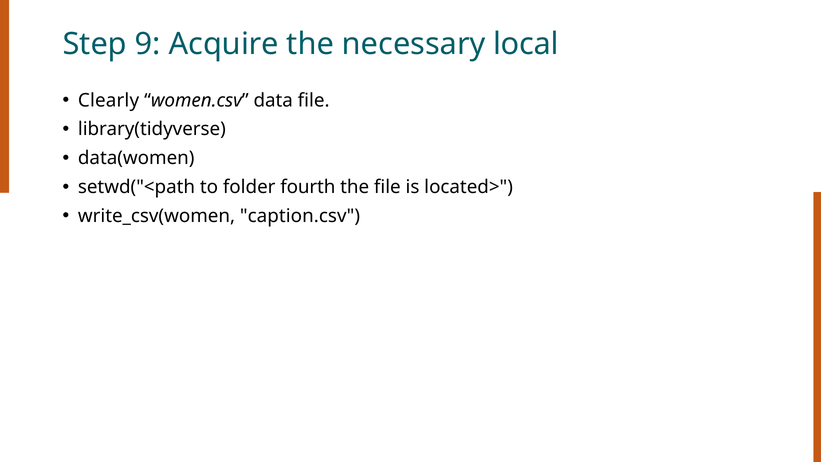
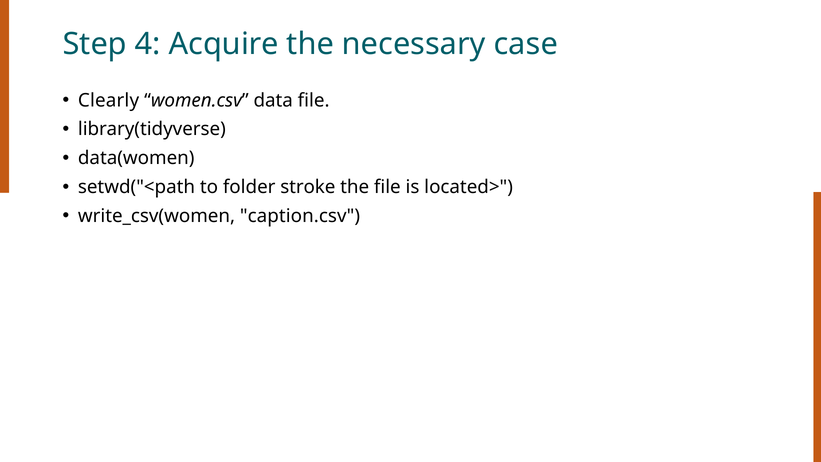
9: 9 -> 4
local: local -> case
fourth: fourth -> stroke
